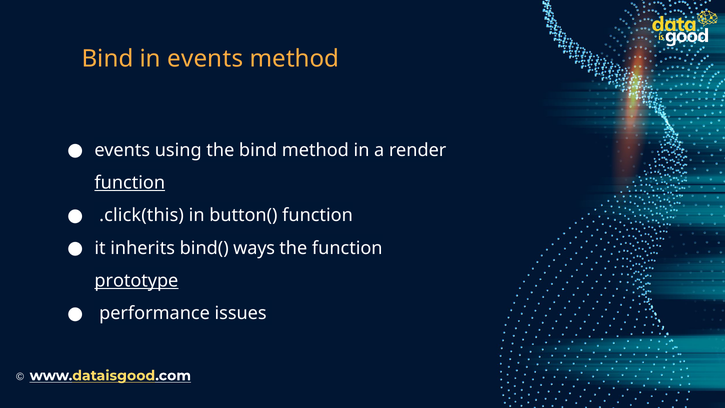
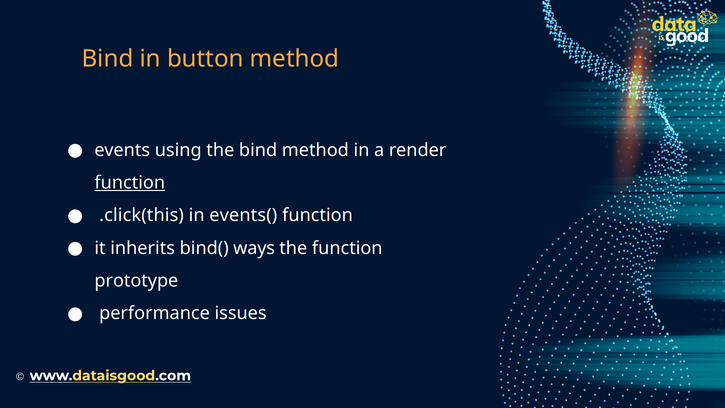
in events: events -> button
button(: button( -> events(
prototype underline: present -> none
